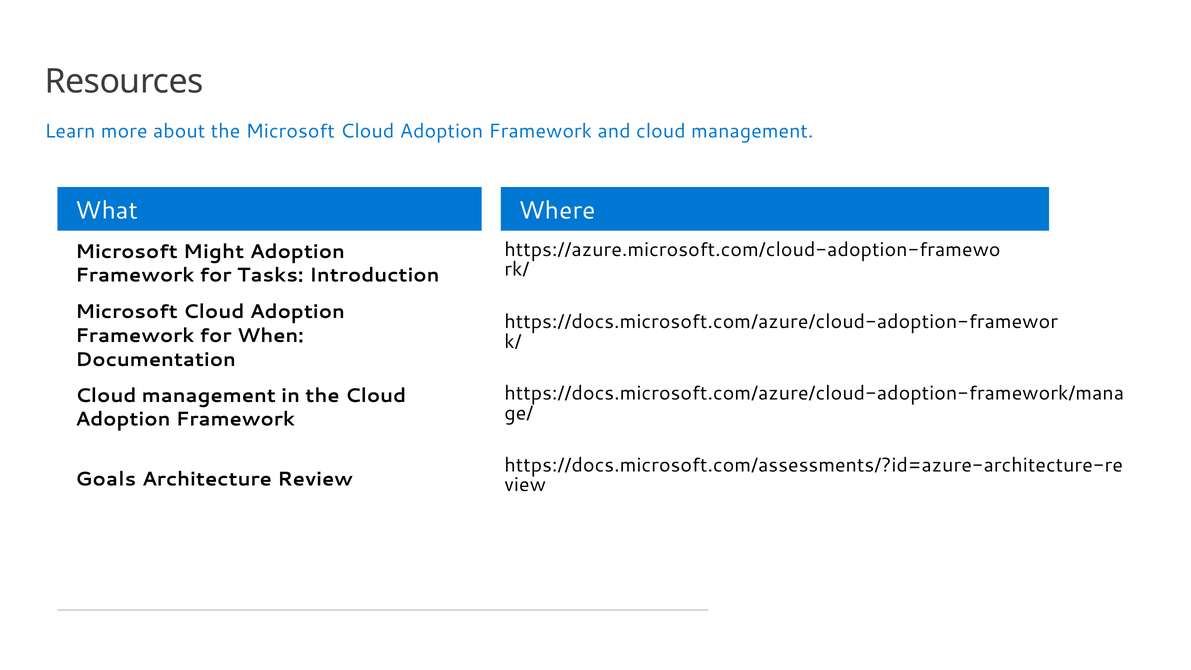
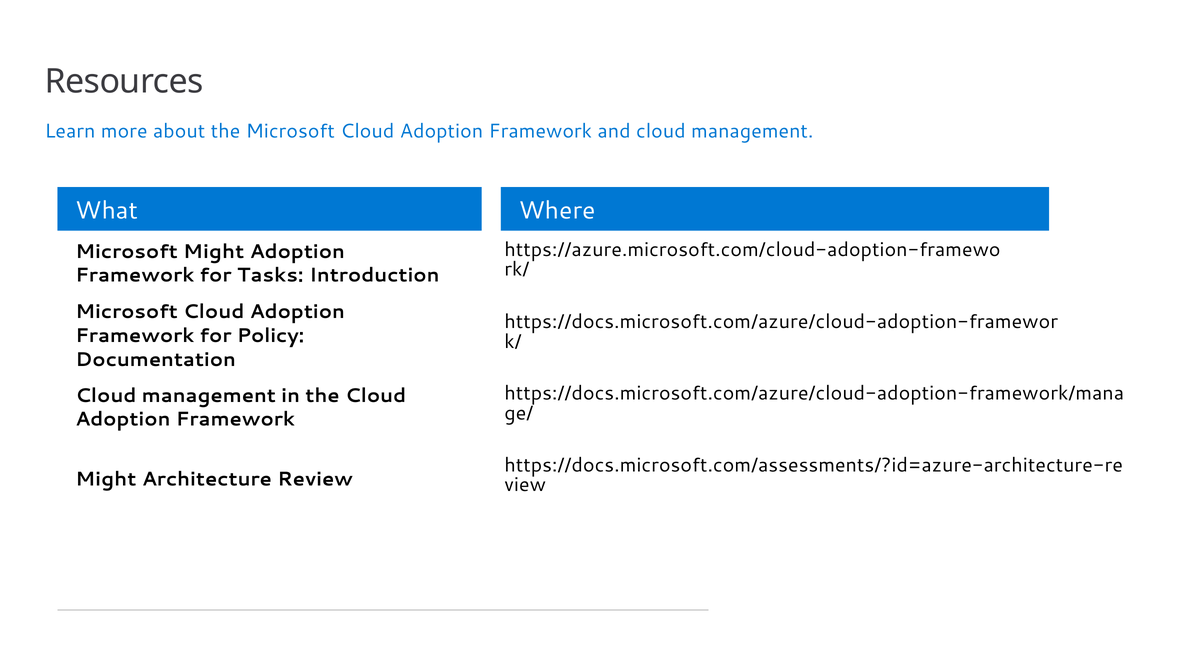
When: When -> Policy
Goals at (106, 479): Goals -> Might
